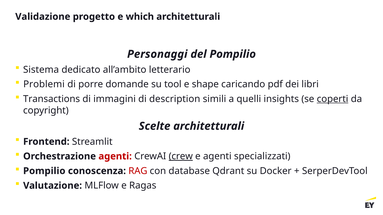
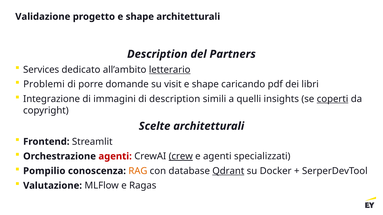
progetto e which: which -> shape
Personaggi at (157, 54): Personaggi -> Description
del Pompilio: Pompilio -> Partners
Sistema: Sistema -> Services
letterario underline: none -> present
tool: tool -> visit
Transactions: Transactions -> Integrazione
RAG colour: red -> orange
Qdrant underline: none -> present
